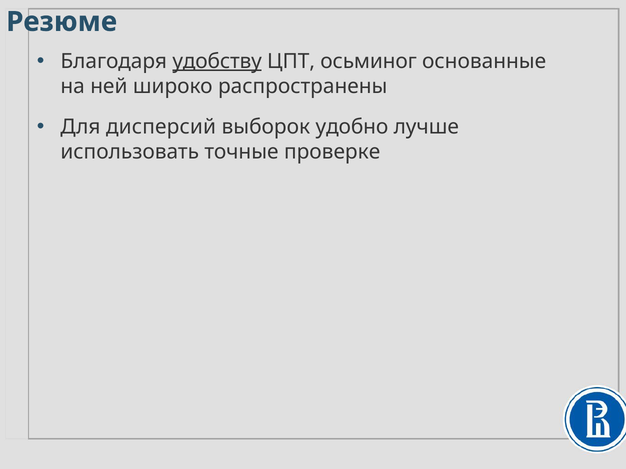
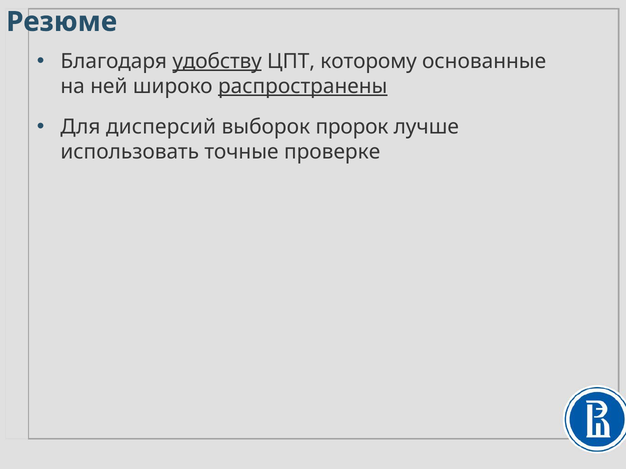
осьминог: осьминог -> которому
распространены underline: none -> present
удобно: удобно -> пророк
